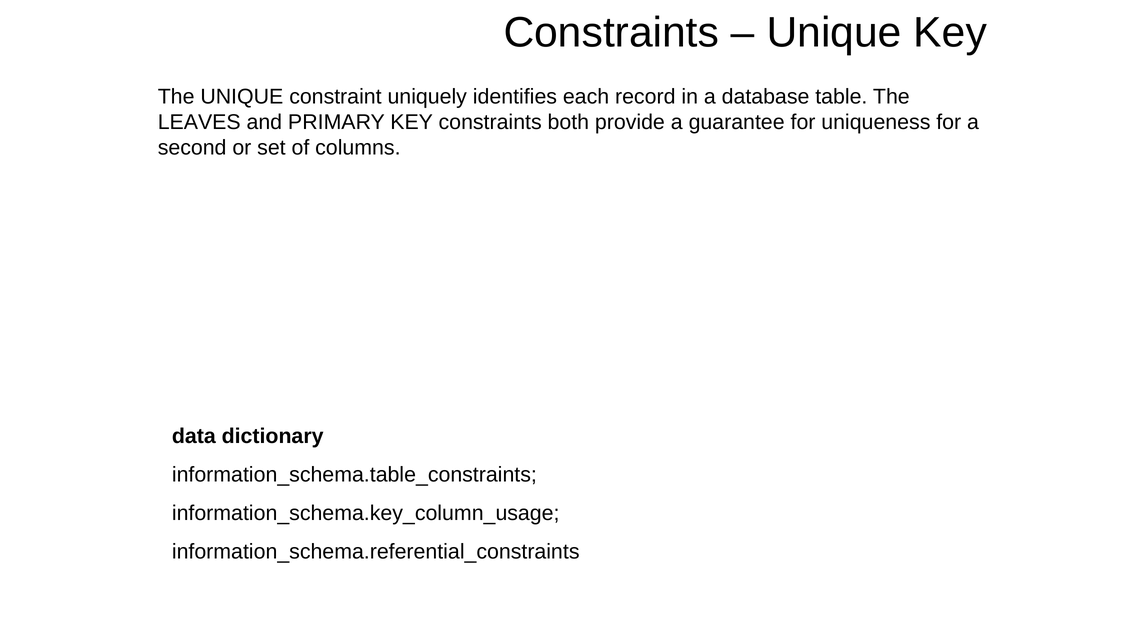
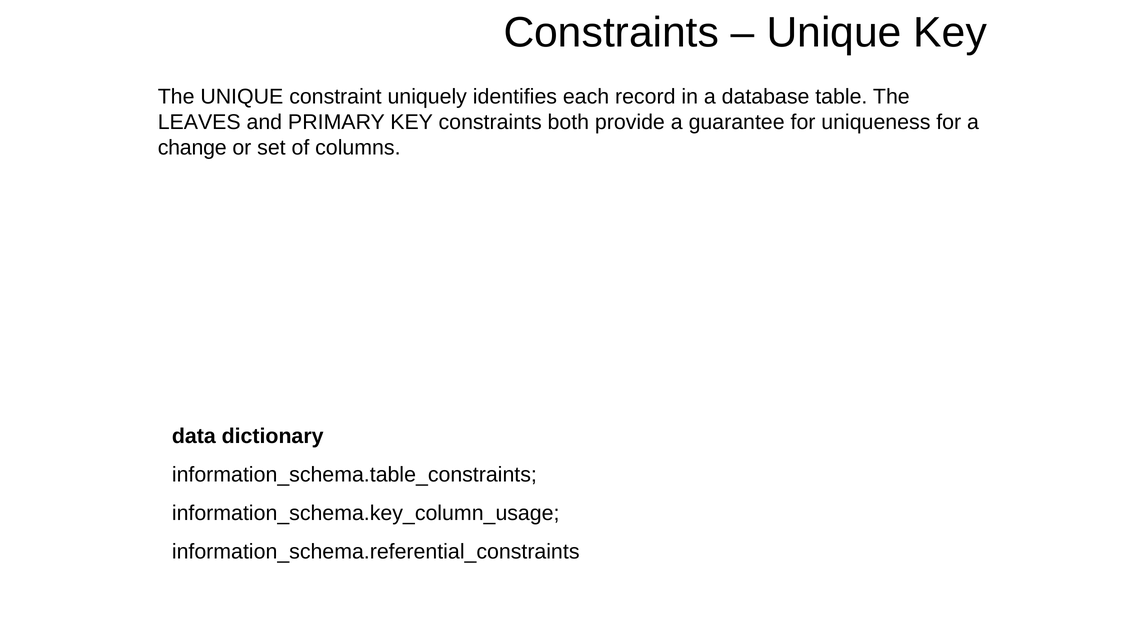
second: second -> change
